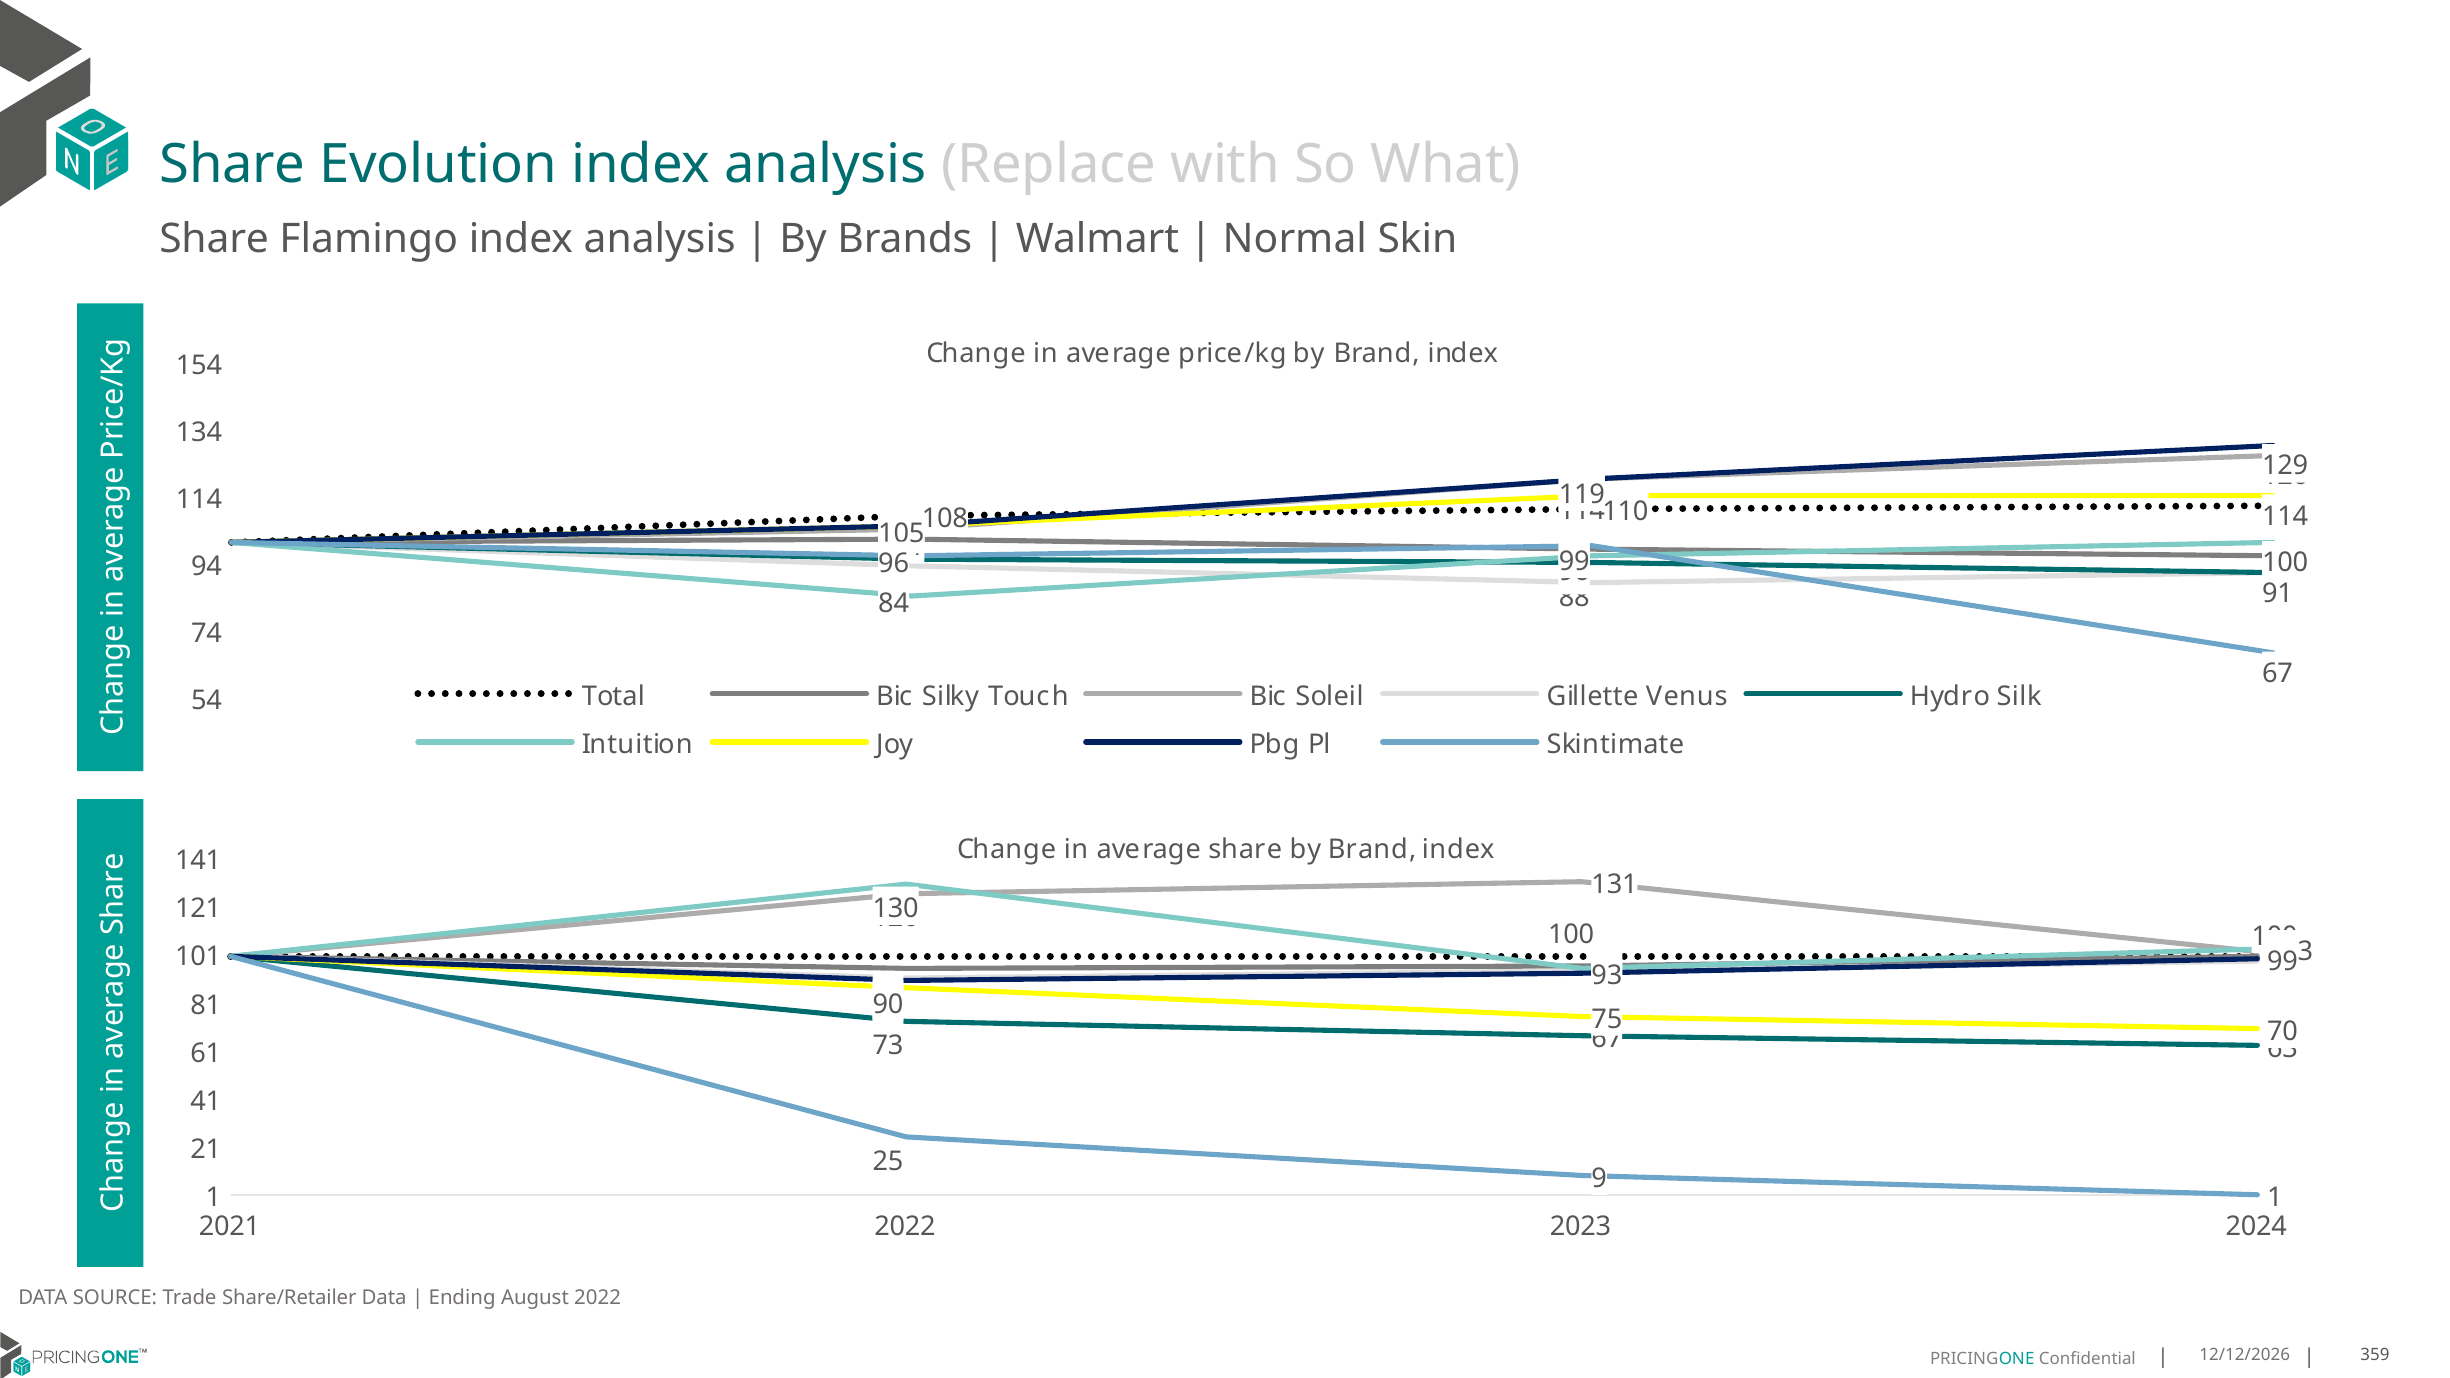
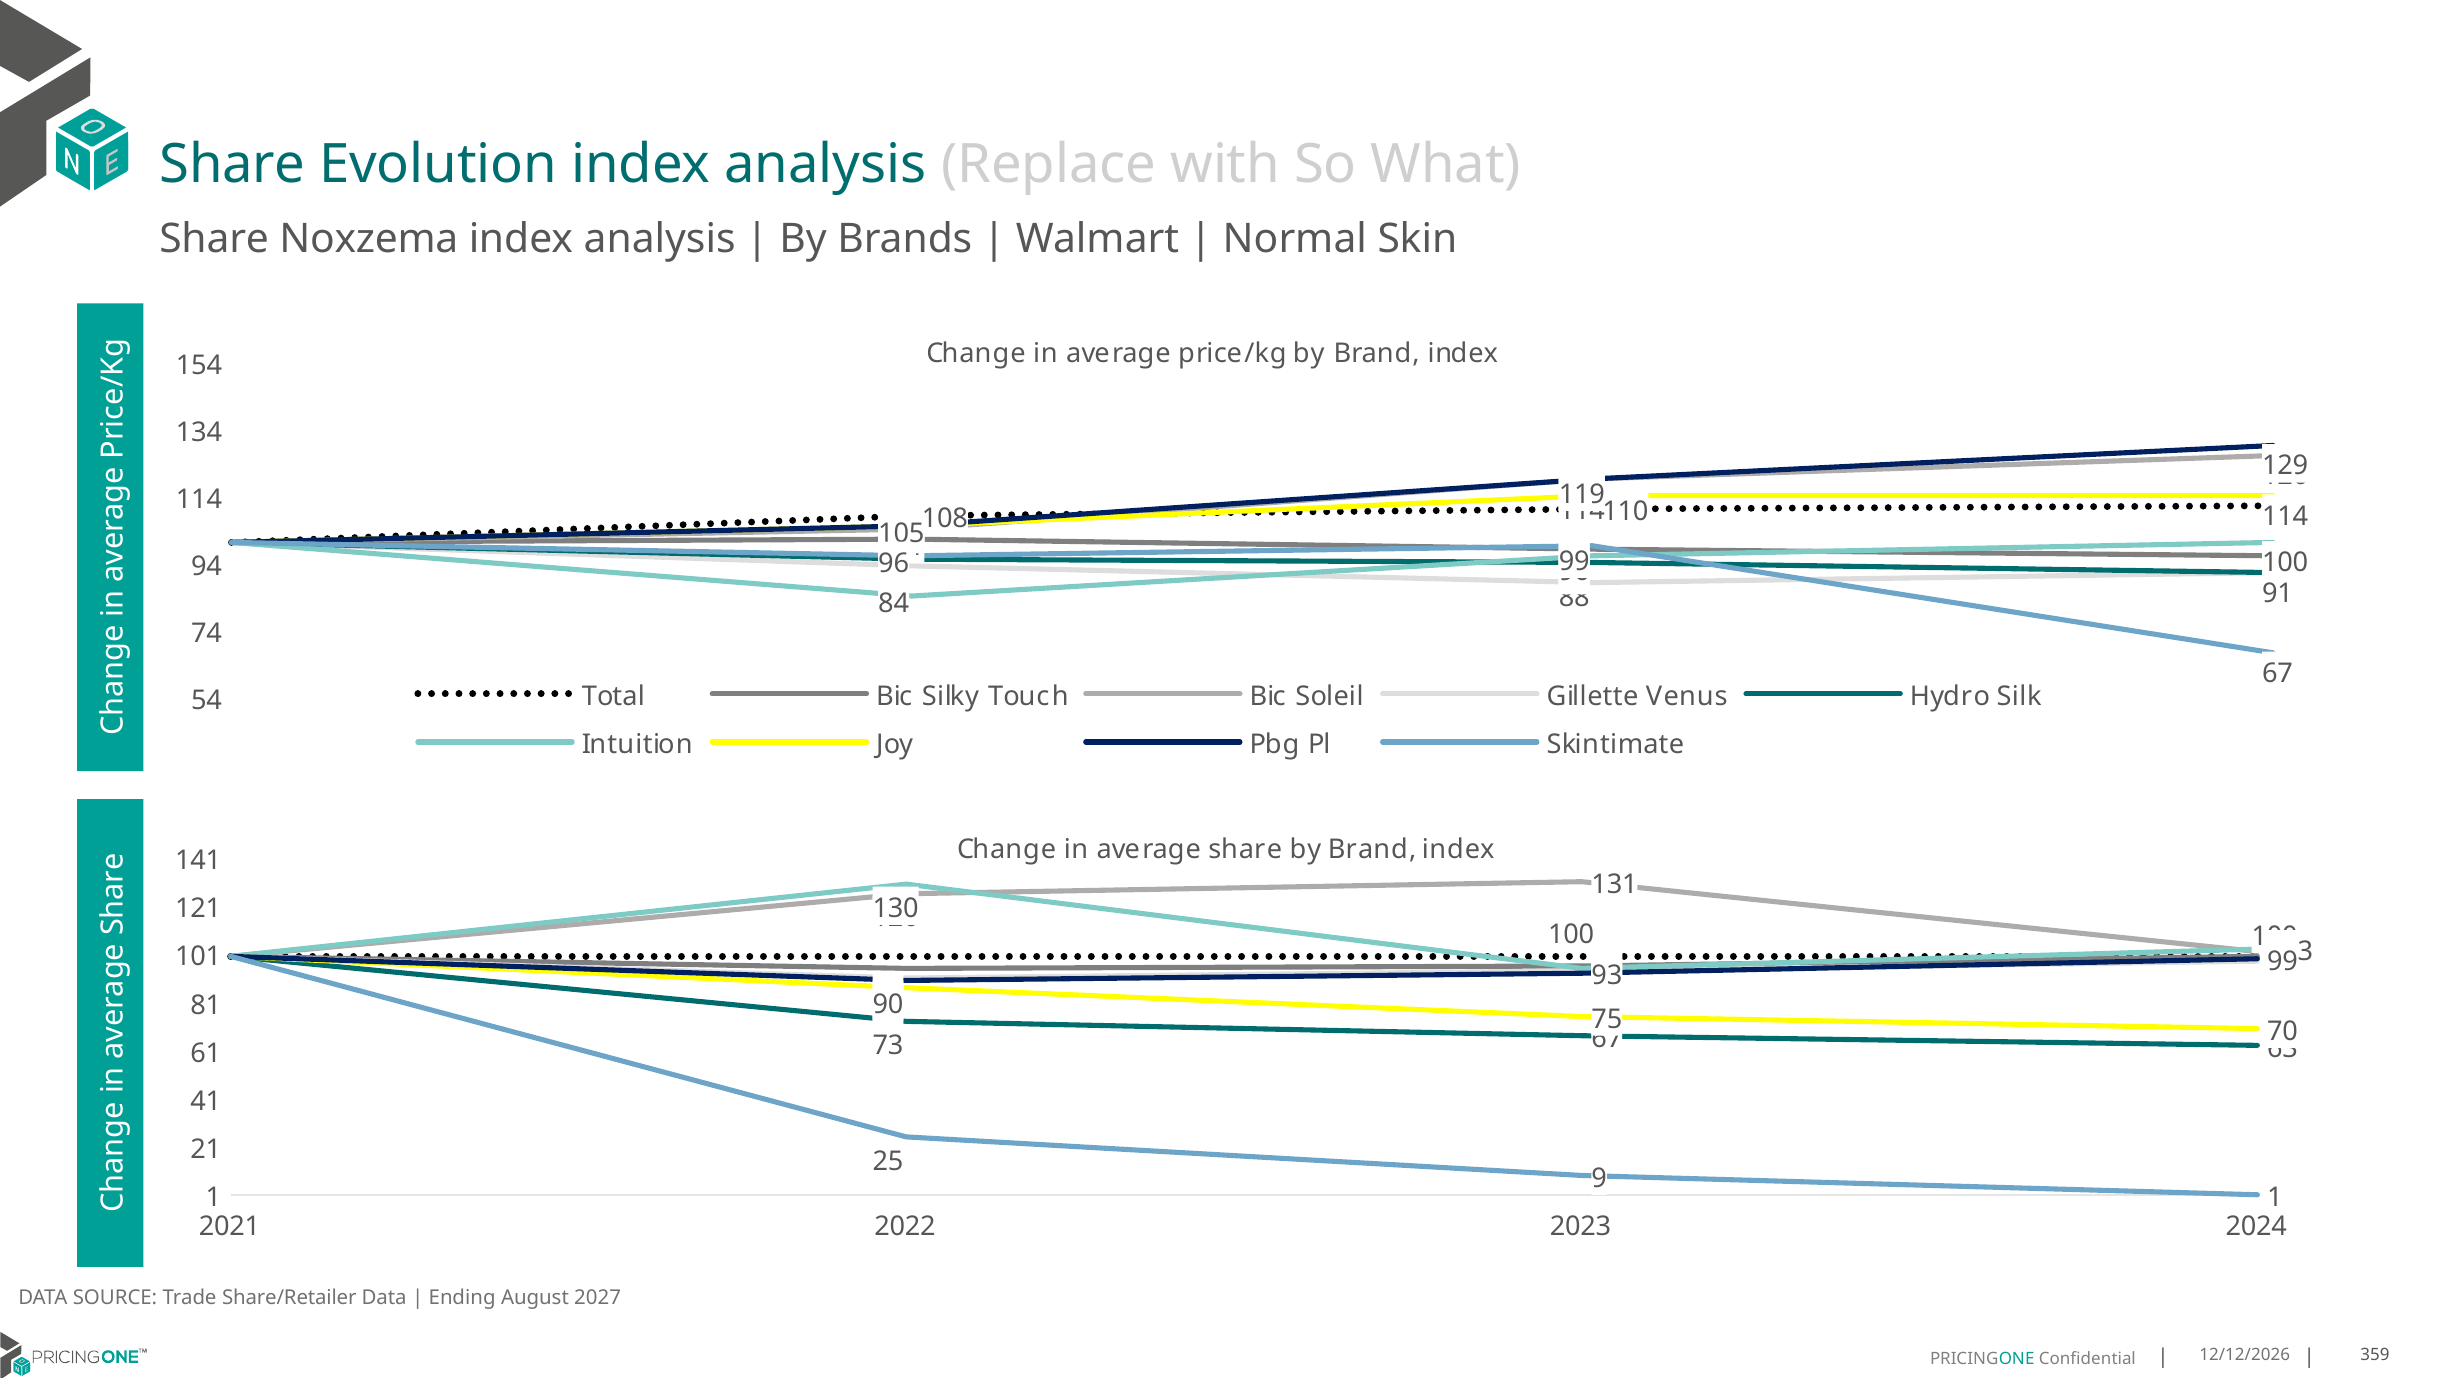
Flamingo: Flamingo -> Noxzema
August 2022: 2022 -> 2027
